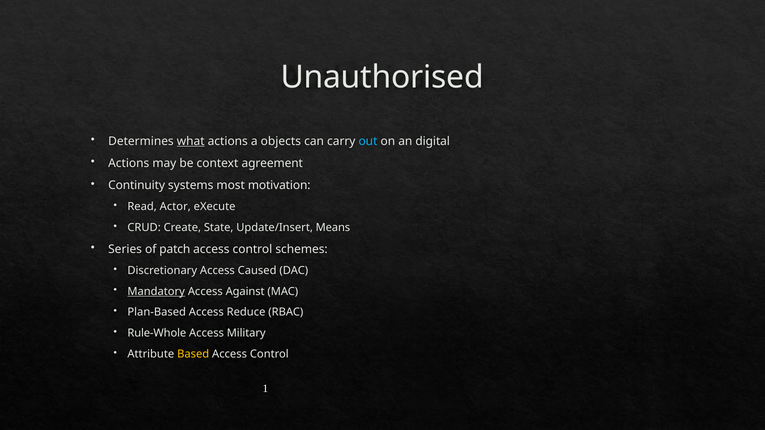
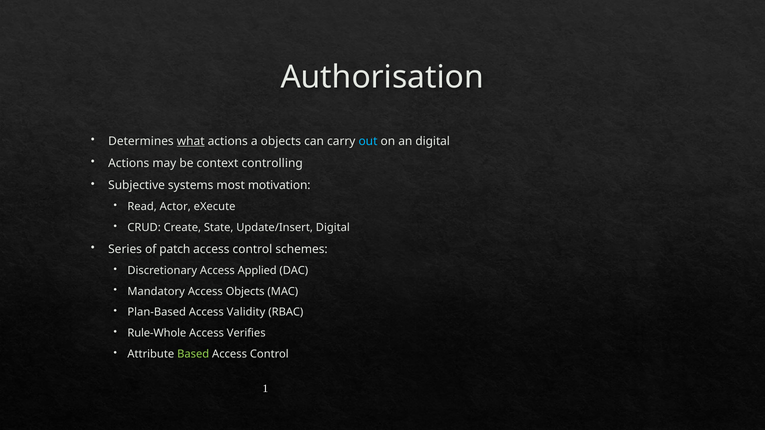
Unauthorised: Unauthorised -> Authorisation
agreement: agreement -> controlling
Continuity: Continuity -> Subjective
Update/Insert Means: Means -> Digital
Caused: Caused -> Applied
Mandatory underline: present -> none
Access Against: Against -> Objects
Reduce: Reduce -> Validity
Military: Military -> Verifies
Based colour: yellow -> light green
